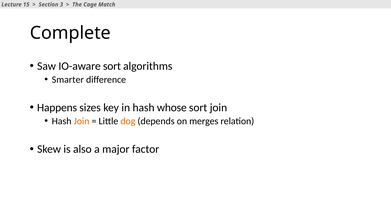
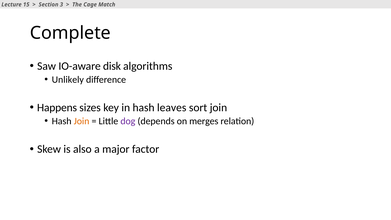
IO-aware sort: sort -> disk
Smarter: Smarter -> Unlikely
whose: whose -> leaves
dog colour: orange -> purple
